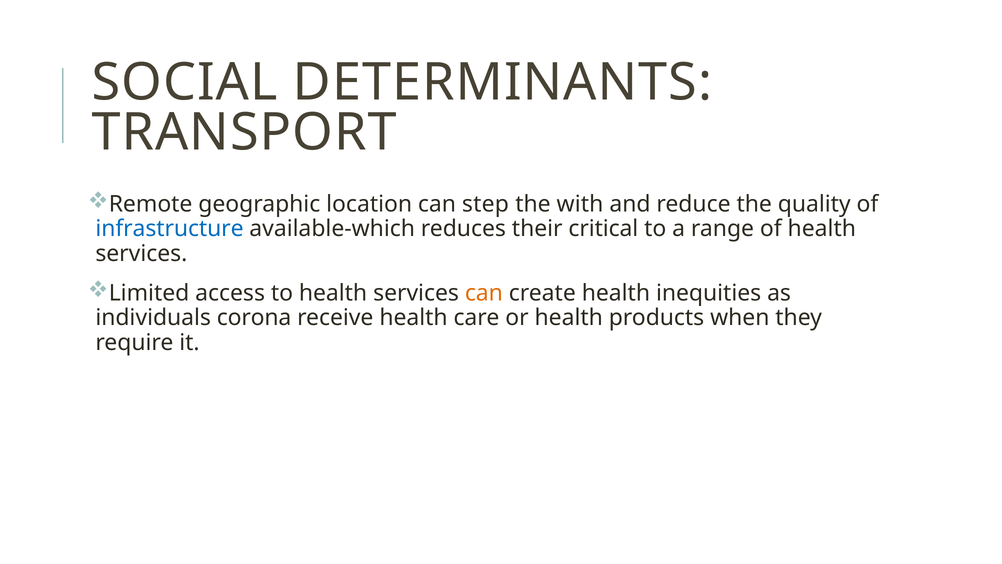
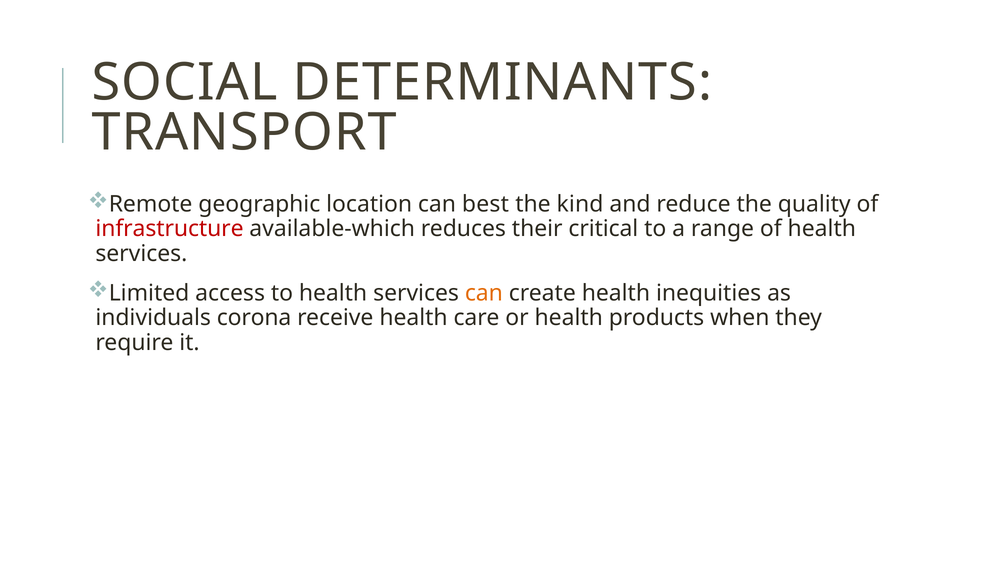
step: step -> best
with: with -> kind
infrastructure colour: blue -> red
